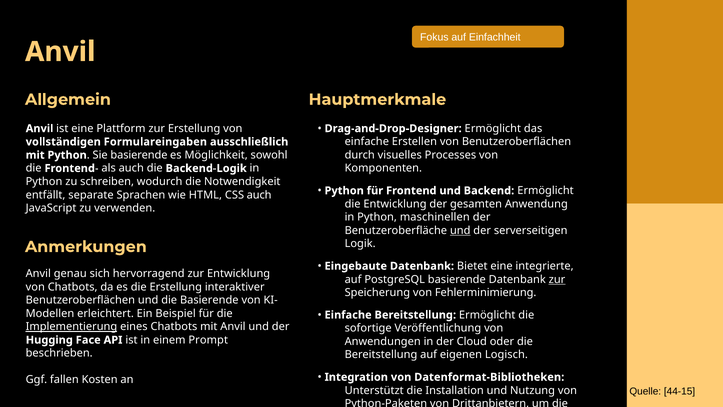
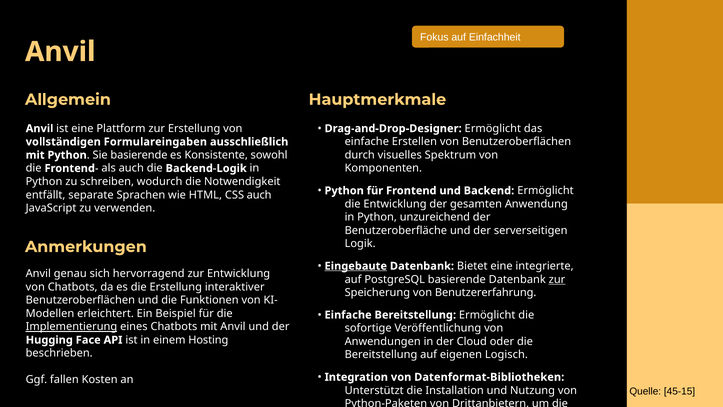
Processes: Processes -> Spektrum
Möglichkeit: Möglichkeit -> Konsistente
maschinellen: maschinellen -> unzureichend
und at (460, 230) underline: present -> none
Eingebaute underline: none -> present
Fehlerminimierung: Fehlerminimierung -> Benutzererfahrung
die Basierende: Basierende -> Funktionen
Prompt: Prompt -> Hosting
44-15: 44-15 -> 45-15
